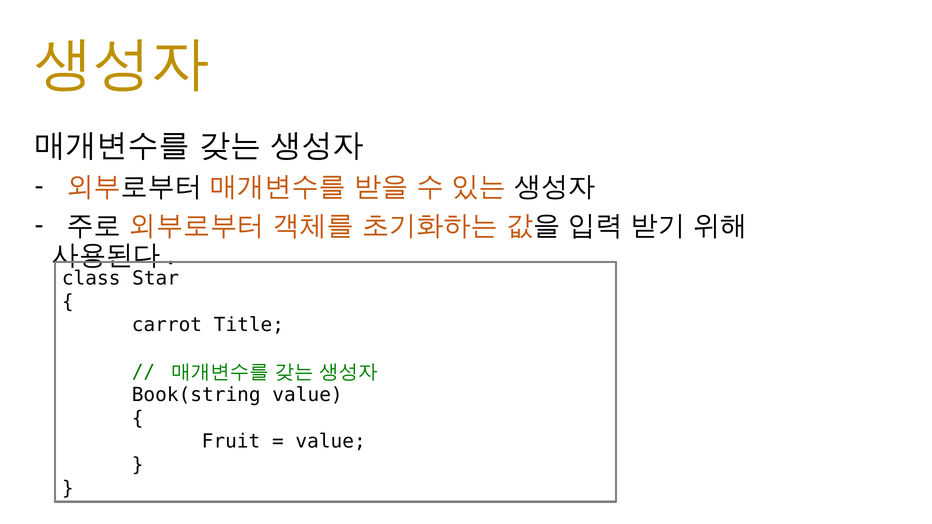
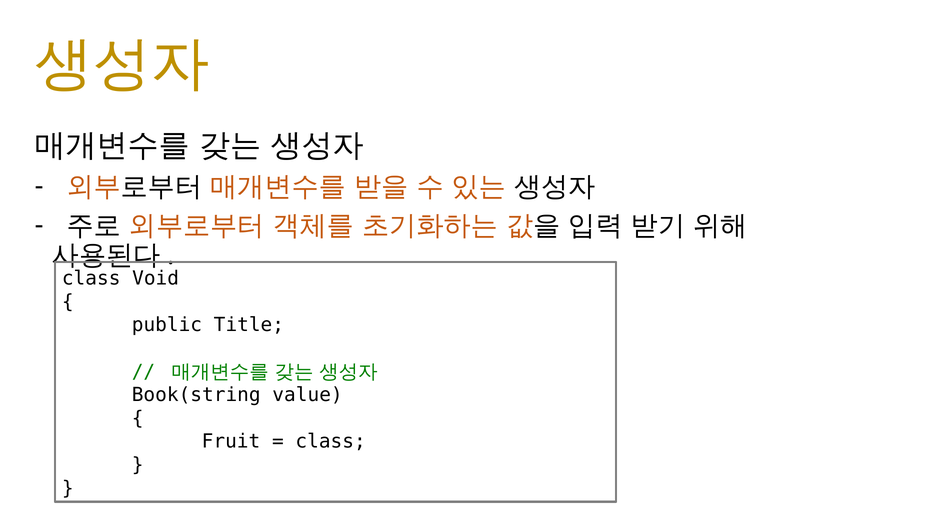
Star: Star -> Void
carrot: carrot -> public
value at (331, 442): value -> class
